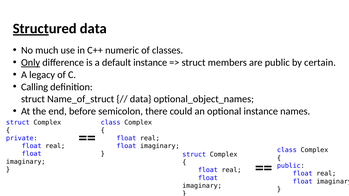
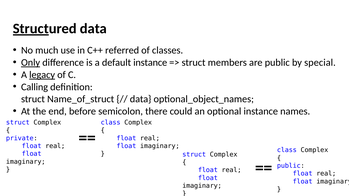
numeric: numeric -> referred
certain: certain -> special
legacy underline: none -> present
